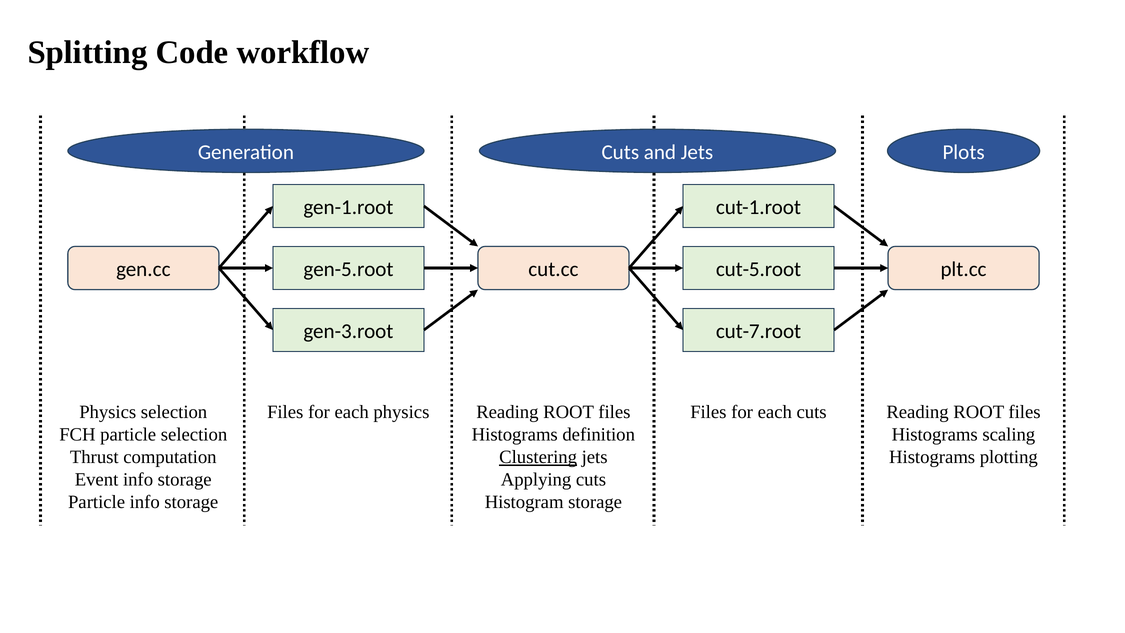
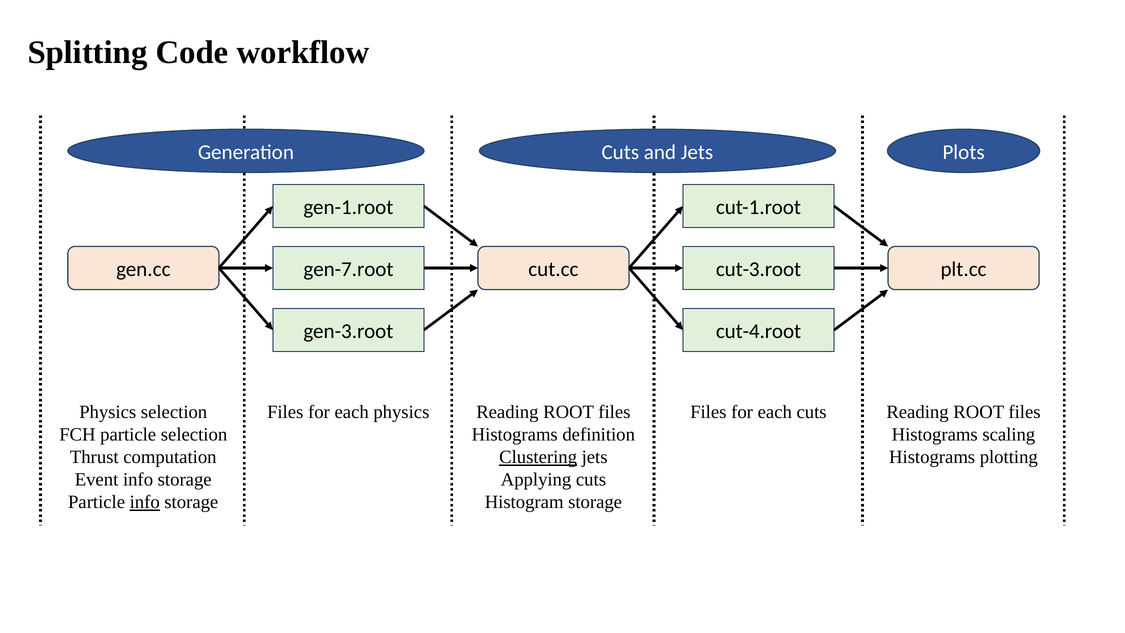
gen-5.root: gen-5.root -> gen-7.root
cut-5.root: cut-5.root -> cut-3.root
cut-7.root: cut-7.root -> cut-4.root
info at (145, 502) underline: none -> present
